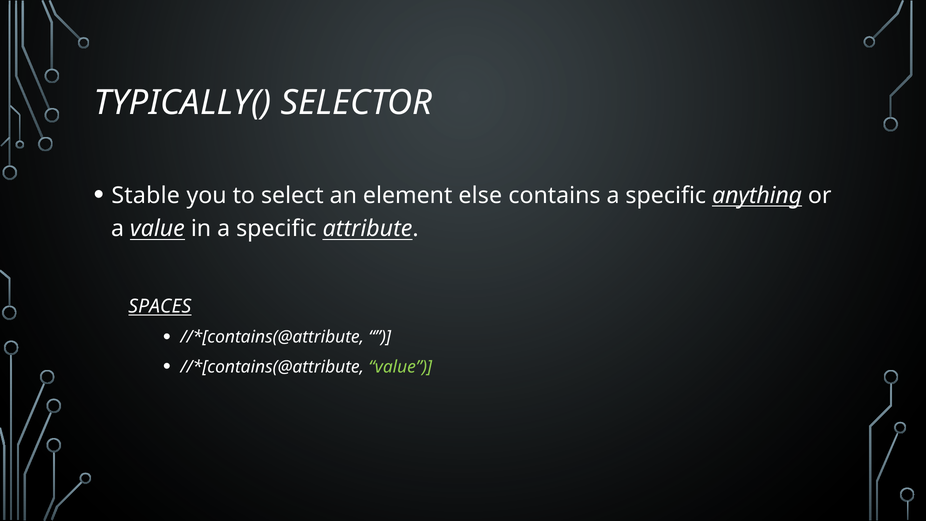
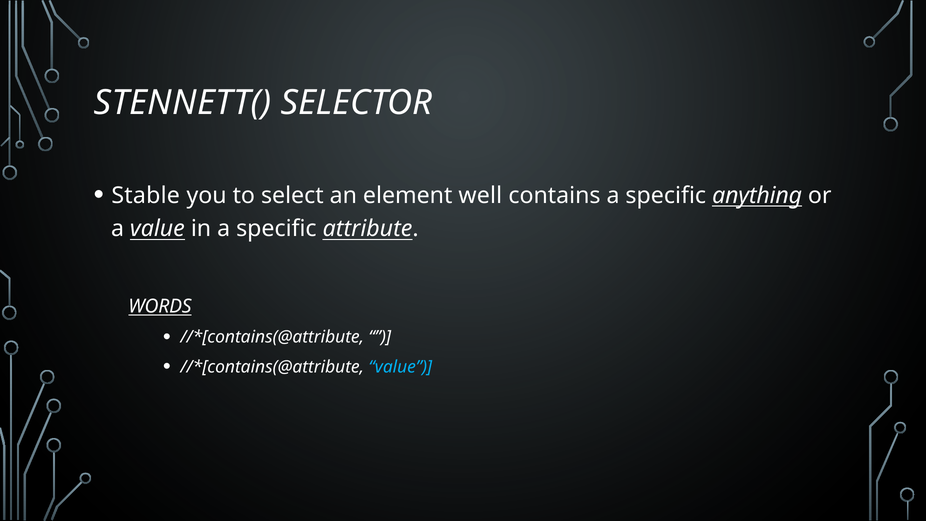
TYPICALLY(: TYPICALLY( -> STENNETT(
else: else -> well
SPACES: SPACES -> WORDS
value at (400, 367) colour: light green -> light blue
